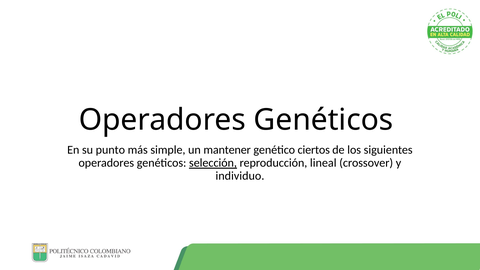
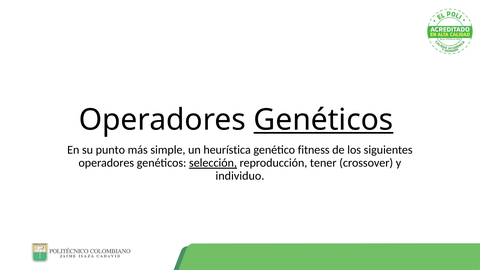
Genéticos at (323, 120) underline: none -> present
mantener: mantener -> heurística
ciertos: ciertos -> fitness
lineal: lineal -> tener
